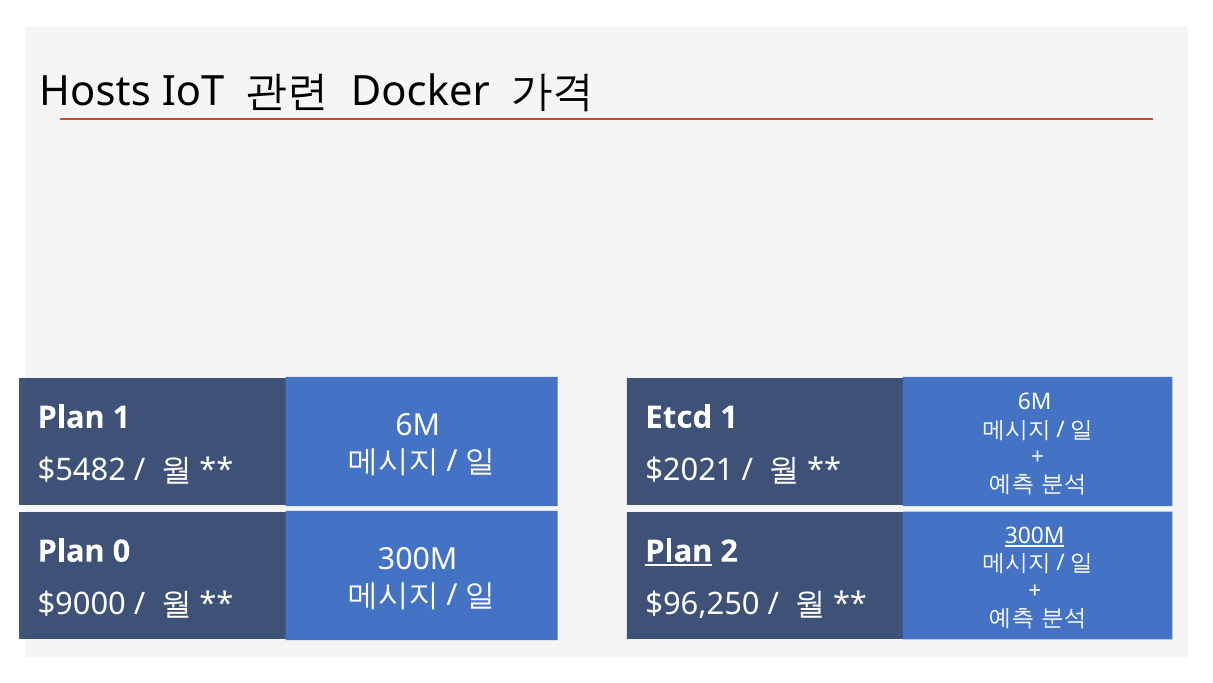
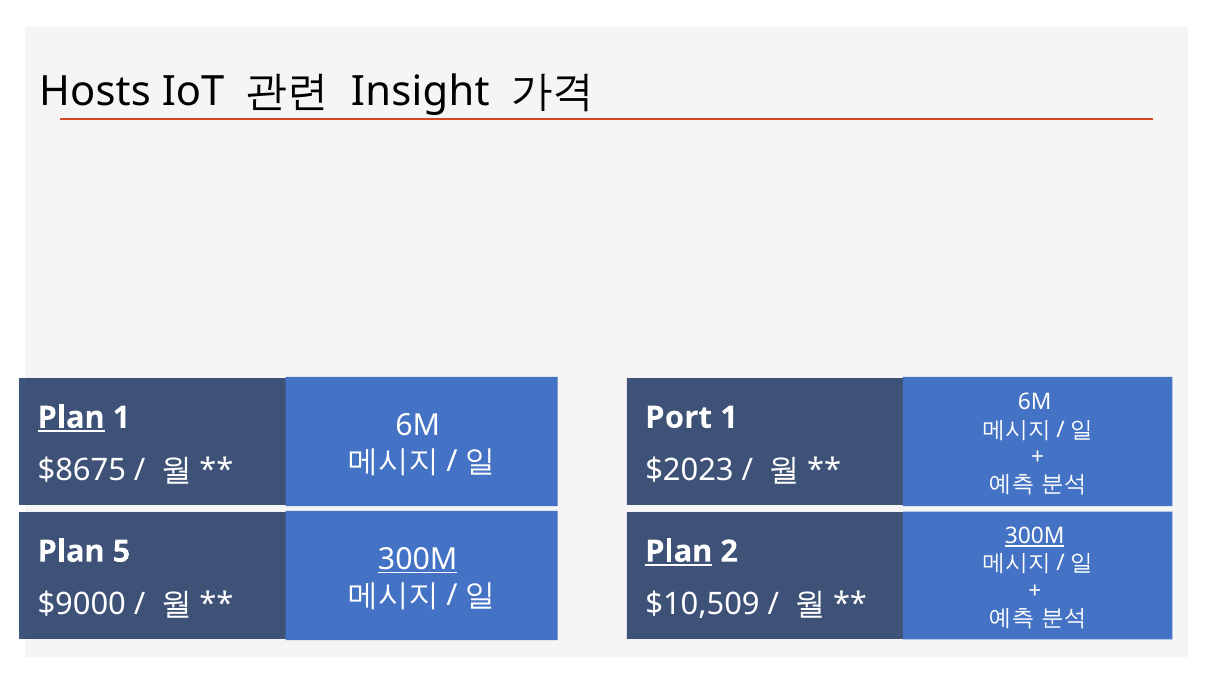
Docker: Docker -> Insight
Plan at (71, 417) underline: none -> present
Etcd: Etcd -> Port
$5482: $5482 -> $8675
$2021: $2021 -> $2023
0: 0 -> 5
300M at (418, 559) underline: none -> present
$96,250: $96,250 -> $10,509
